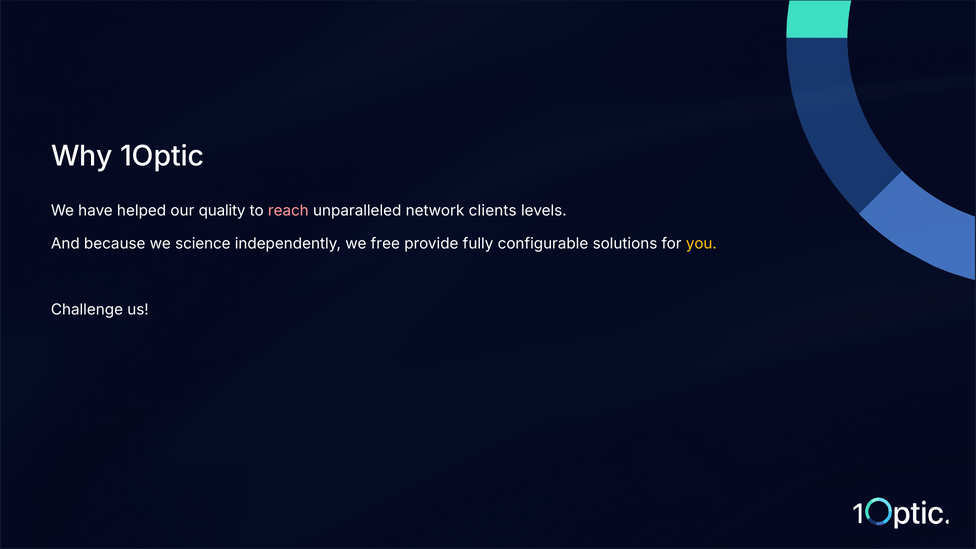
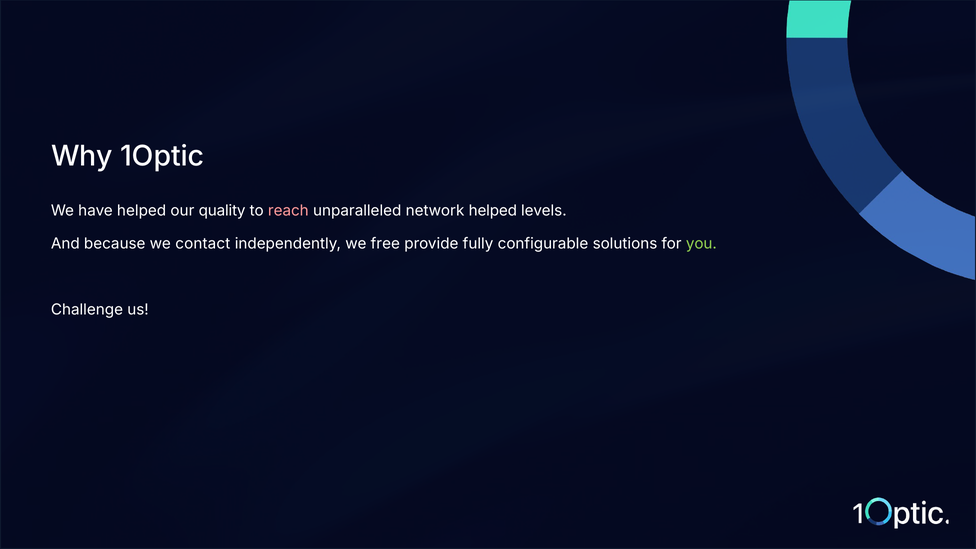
network clients: clients -> helped
science: science -> contact
you colour: yellow -> light green
